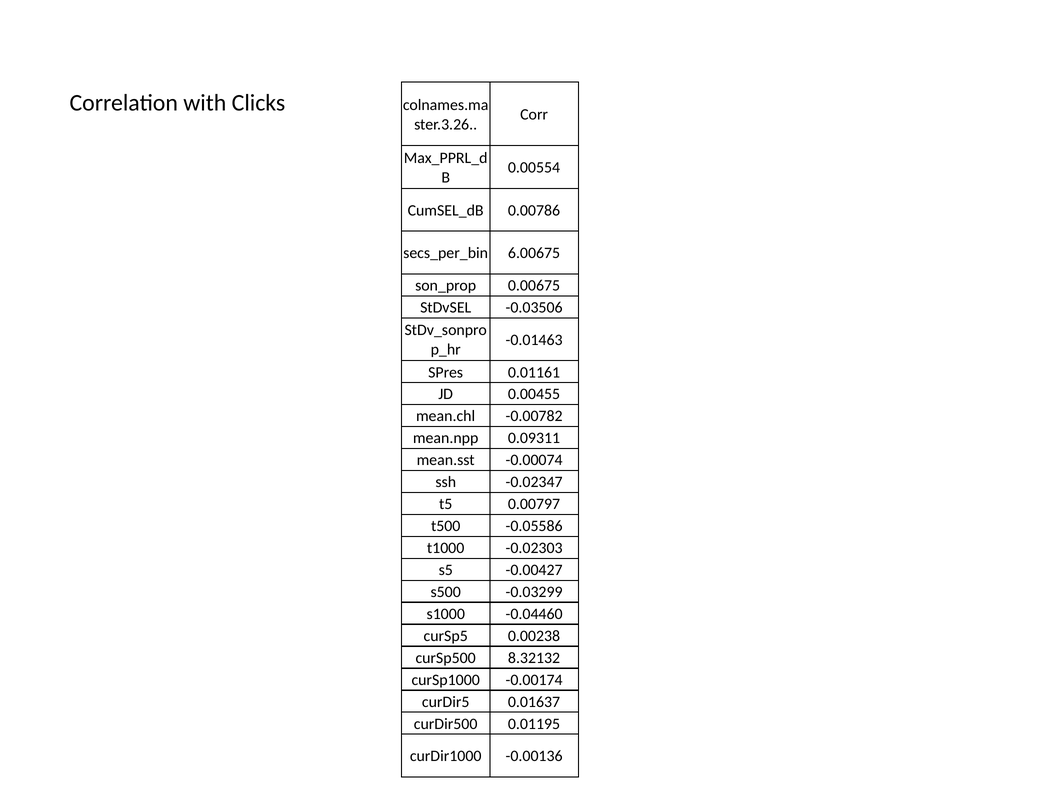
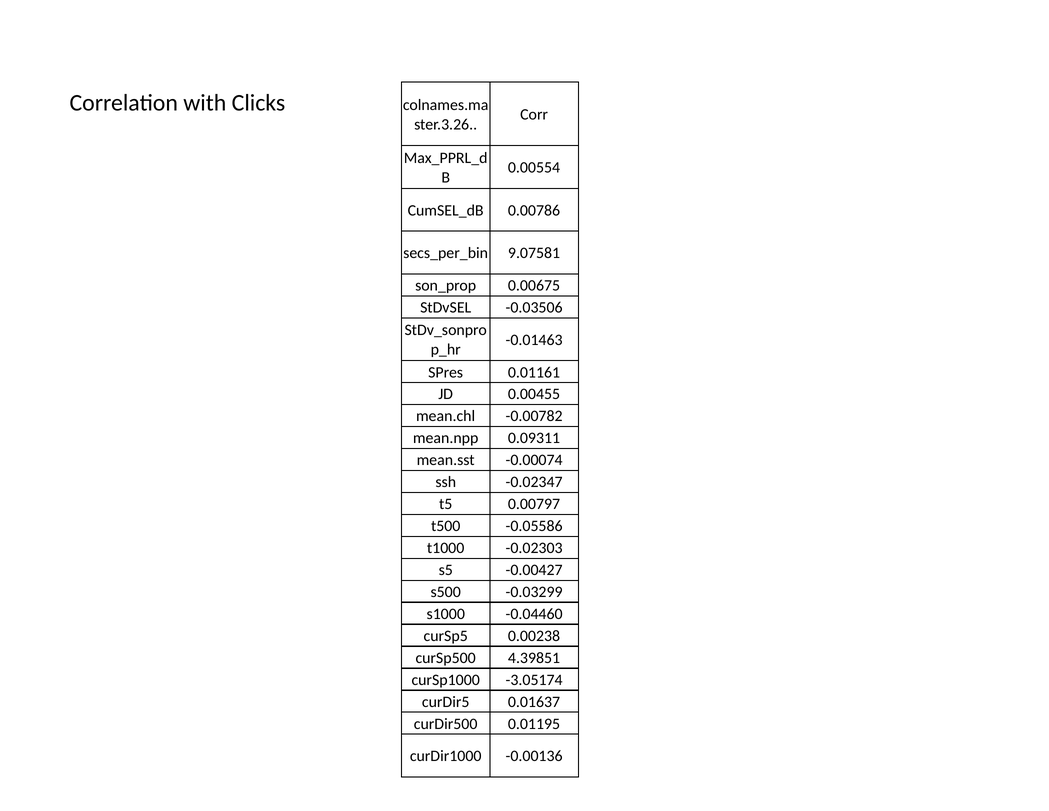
6.00675: 6.00675 -> 9.07581
8.32132: 8.32132 -> 4.39851
-0.00174: -0.00174 -> -3.05174
